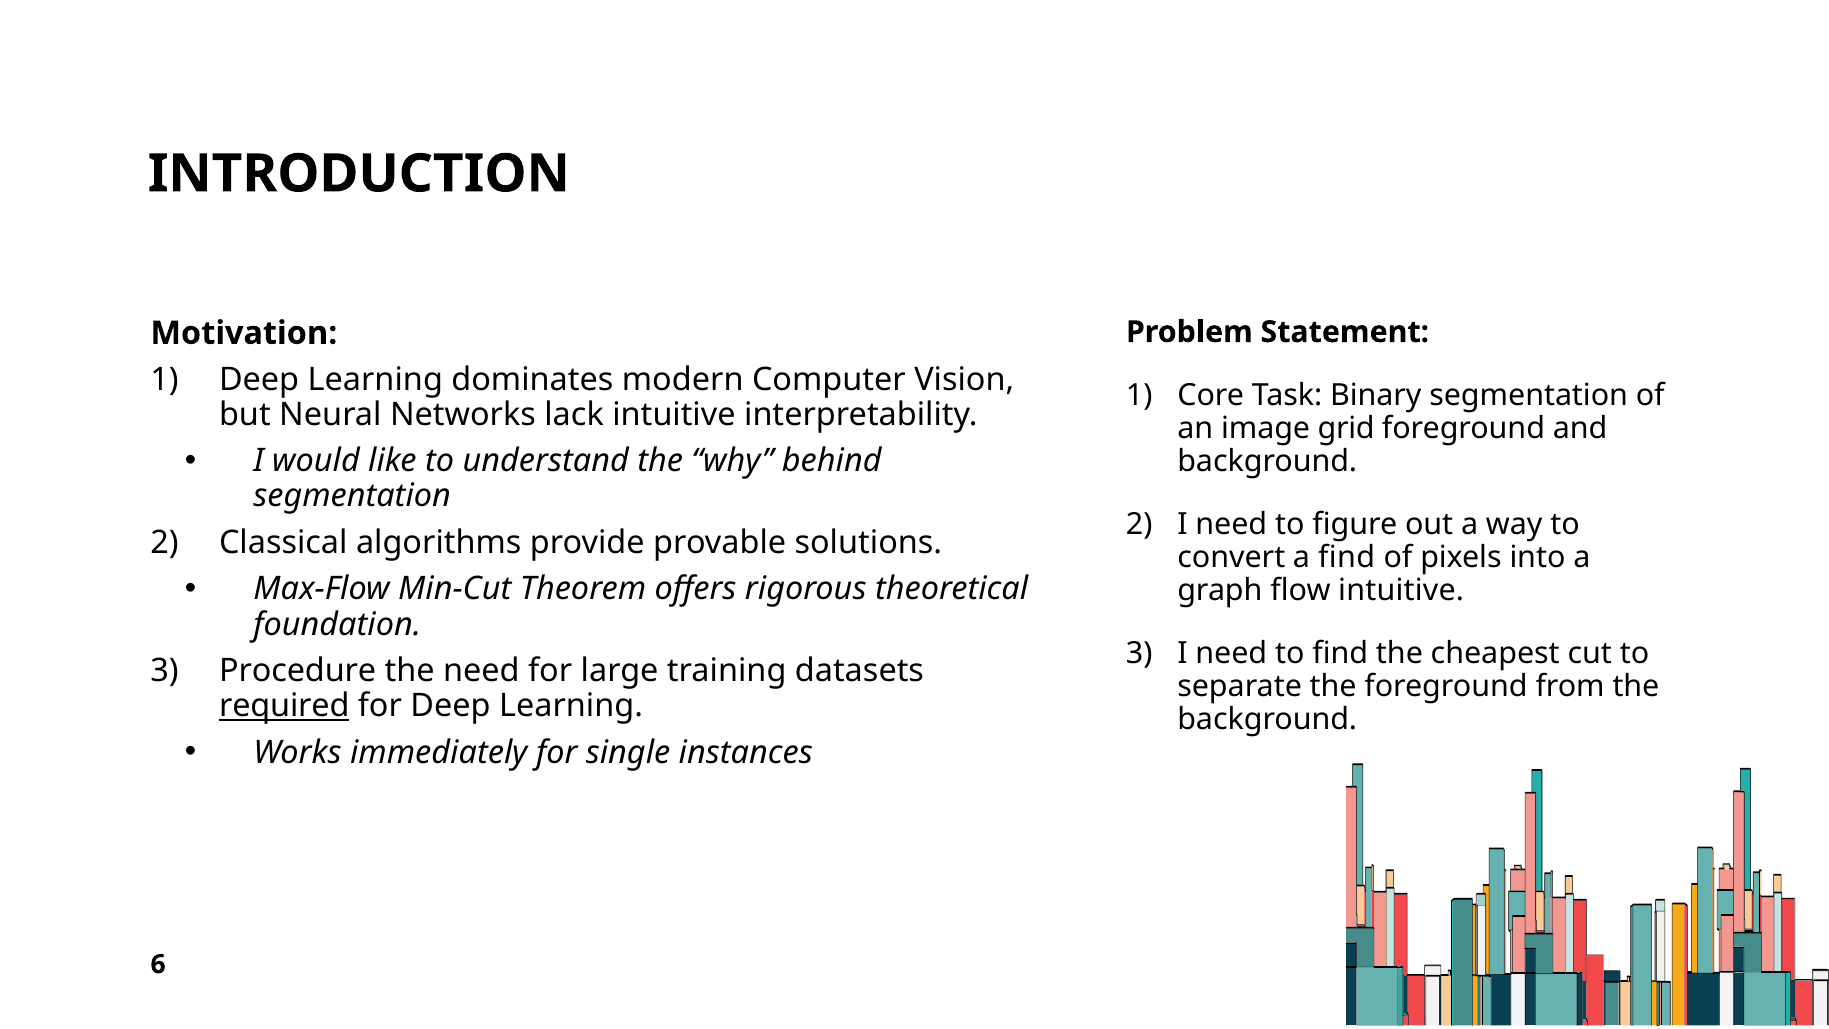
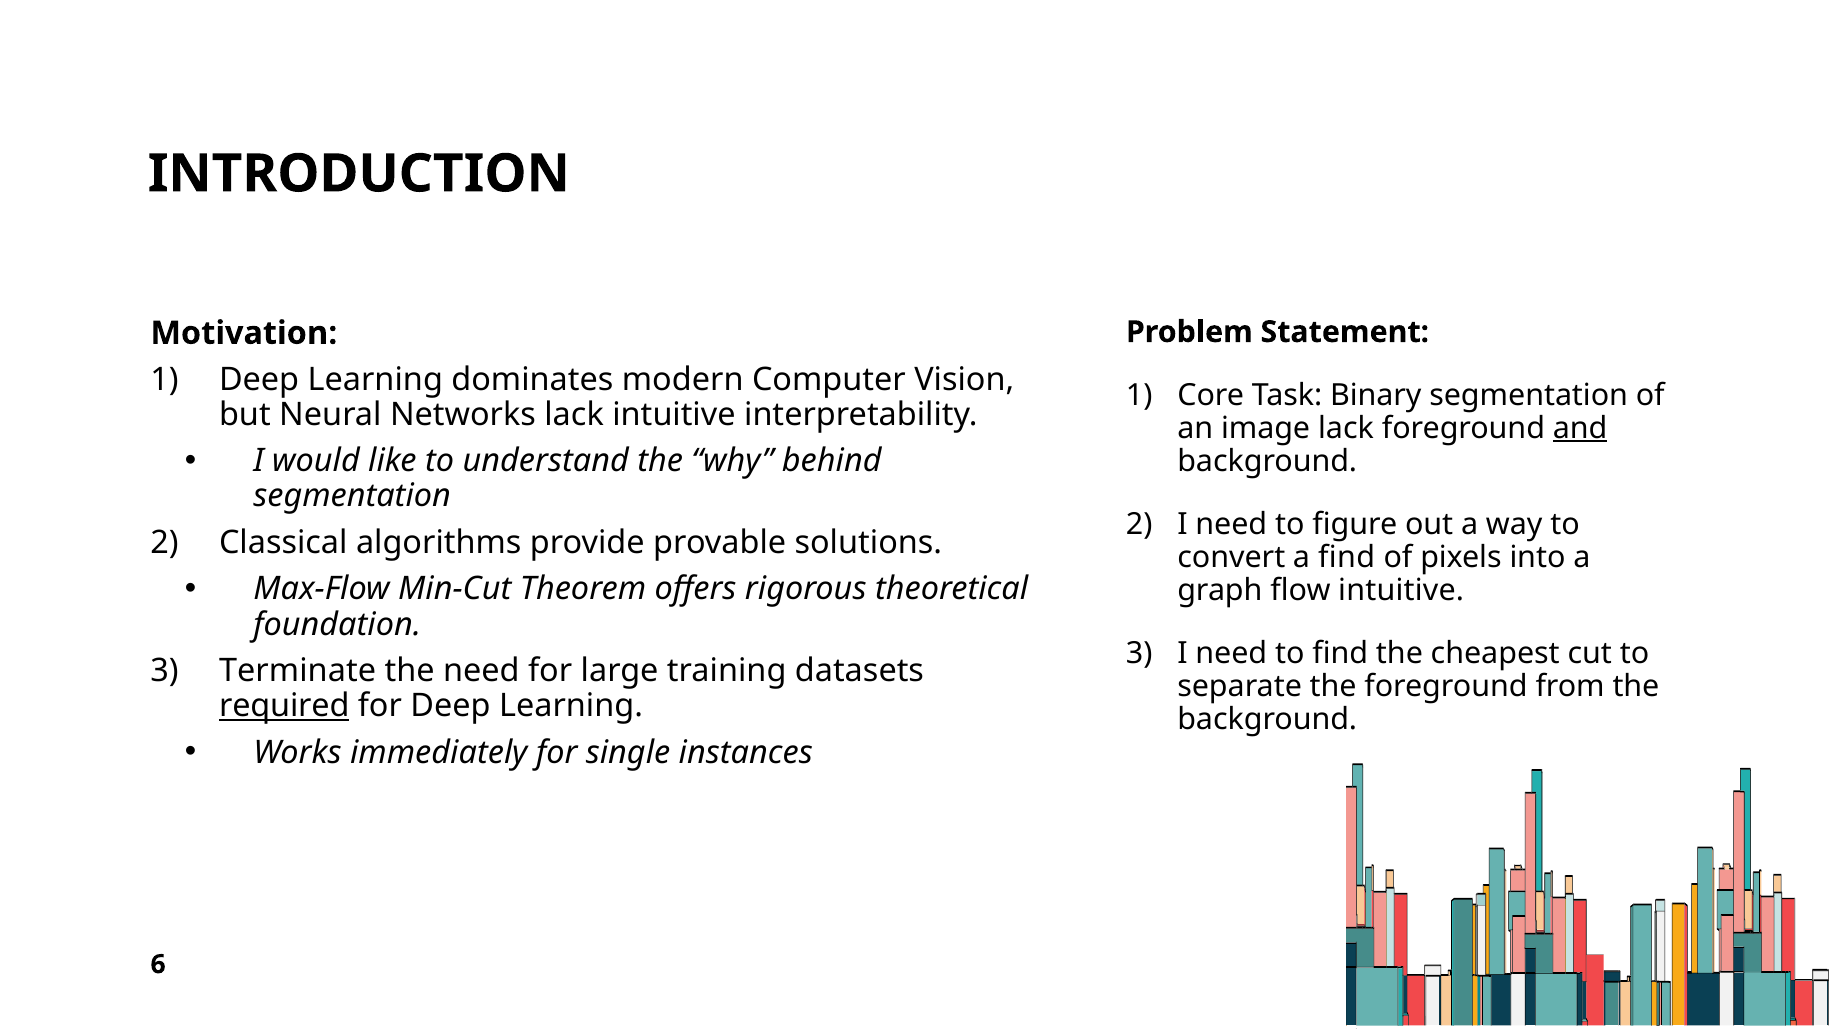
image grid: grid -> lack
and underline: none -> present
Procedure: Procedure -> Terminate
